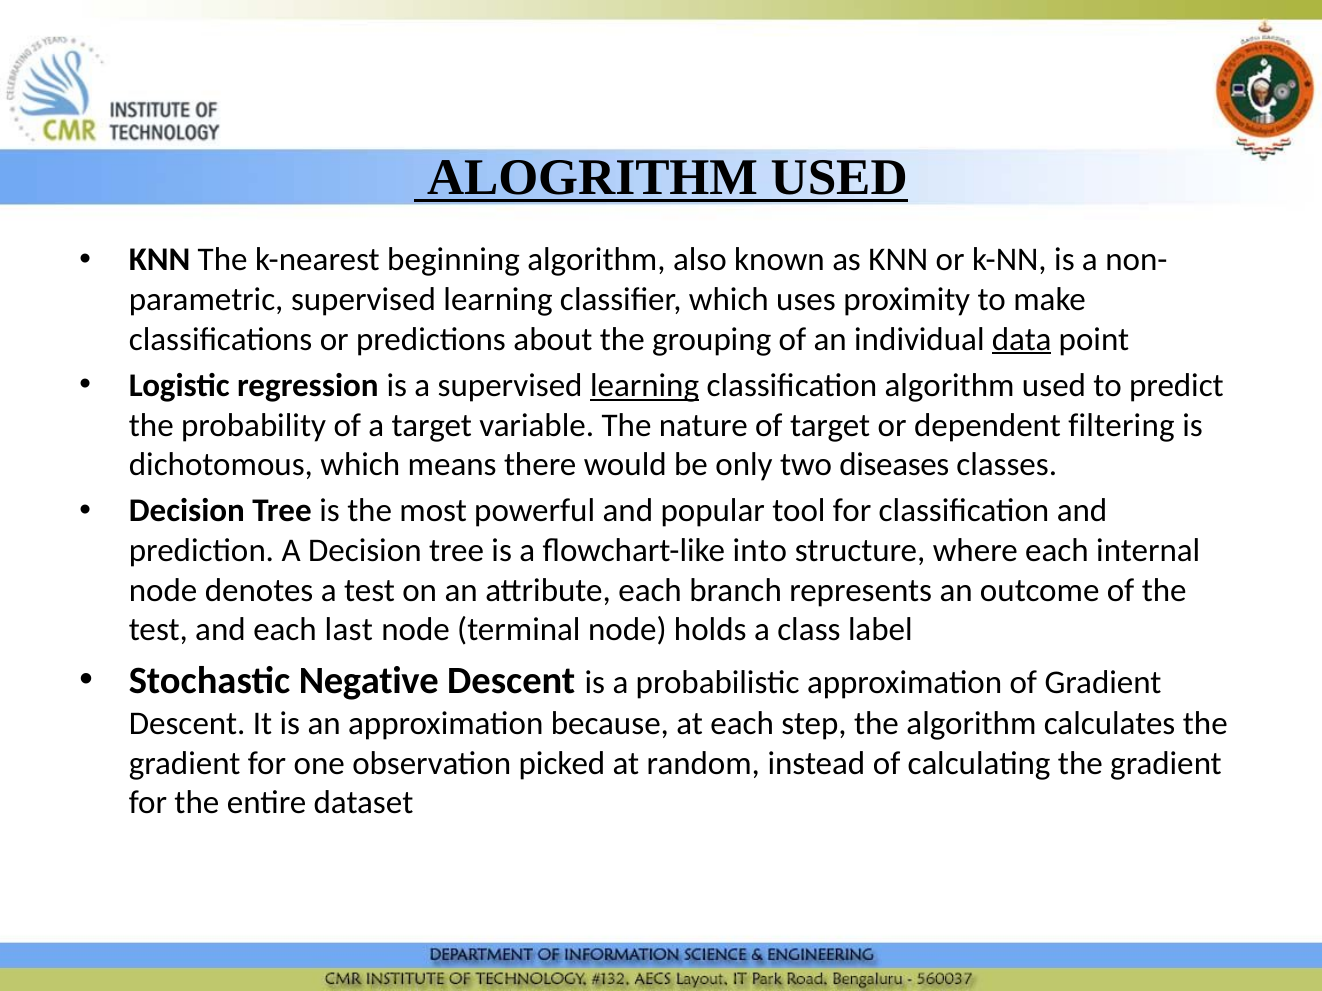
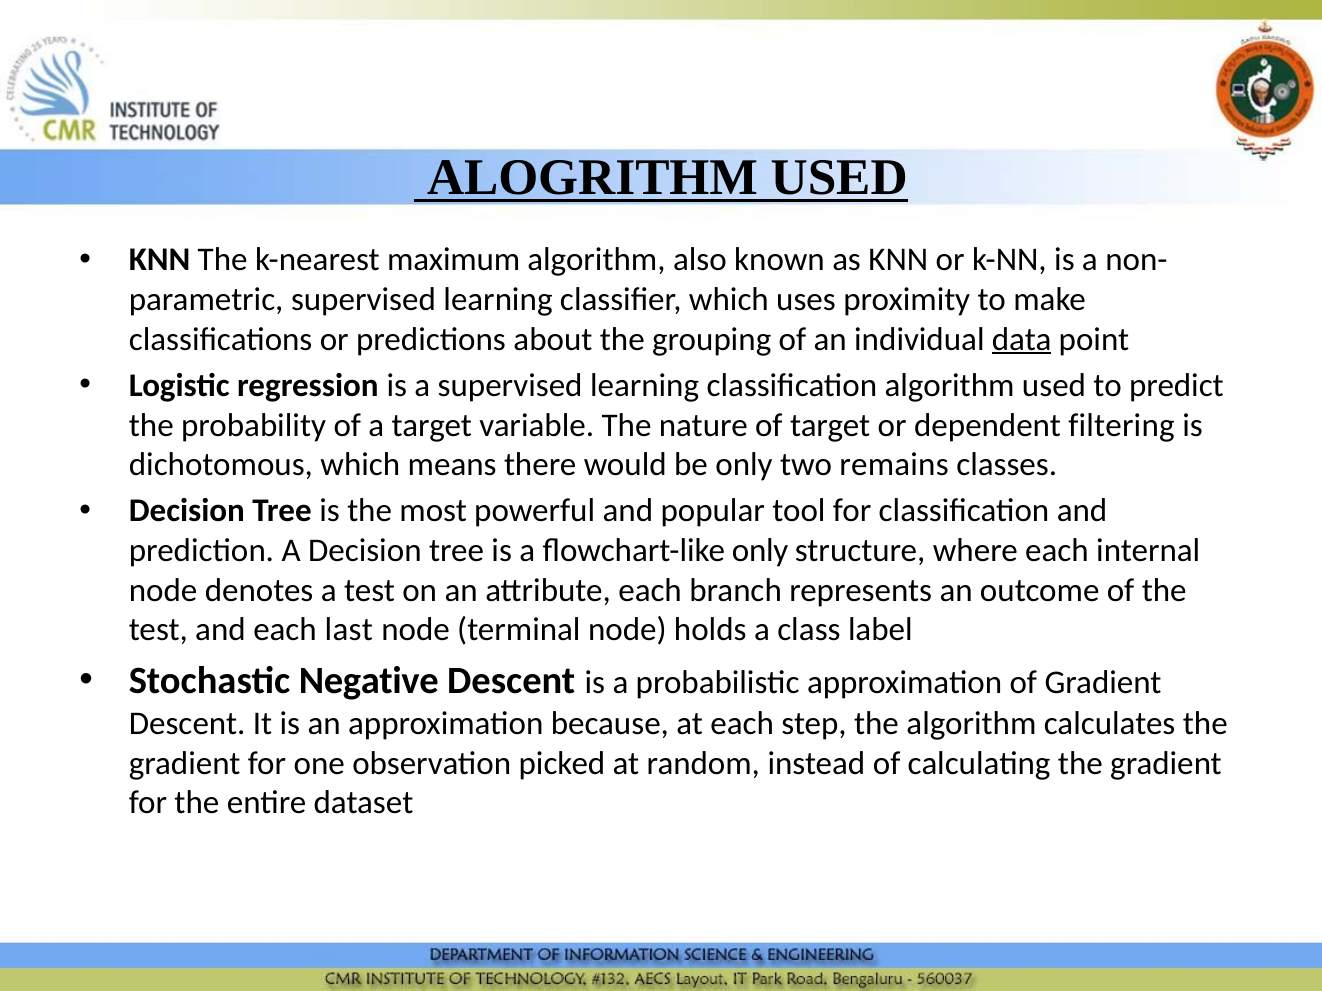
beginning: beginning -> maximum
learning at (645, 386) underline: present -> none
diseases: diseases -> remains
flowchart-like into: into -> only
